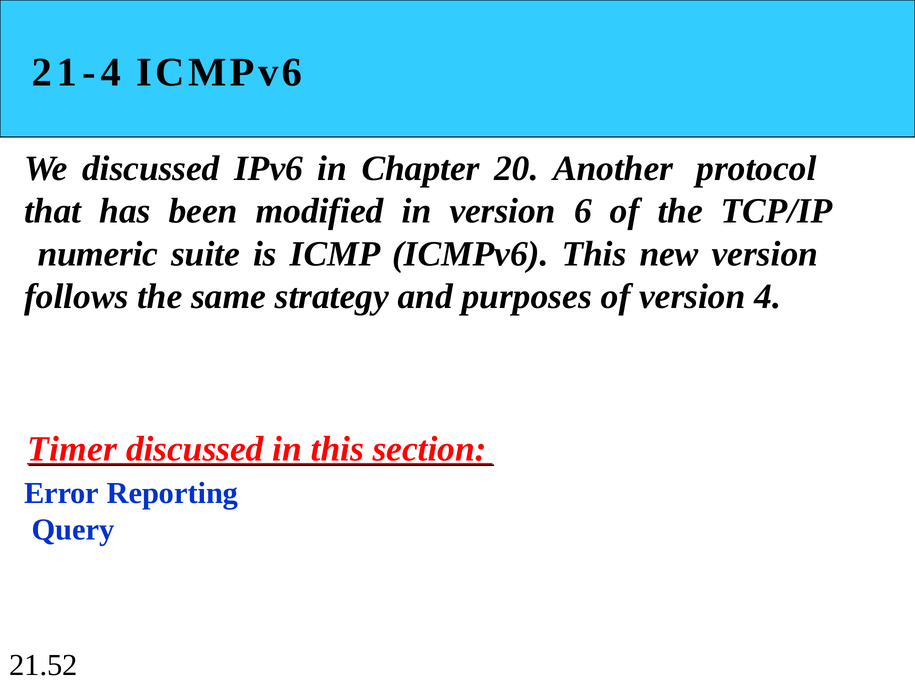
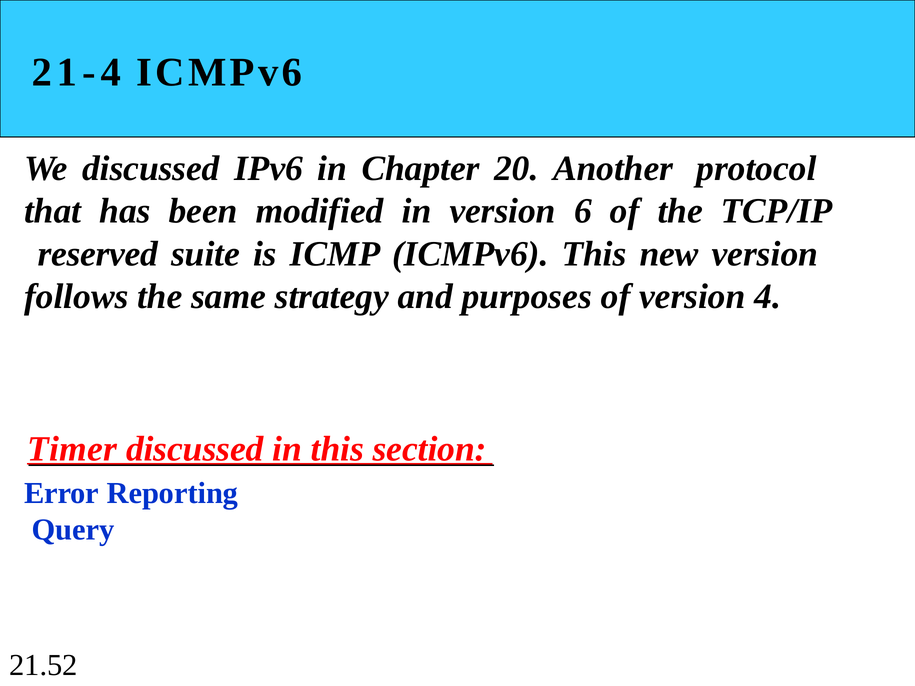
numeric: numeric -> reserved
